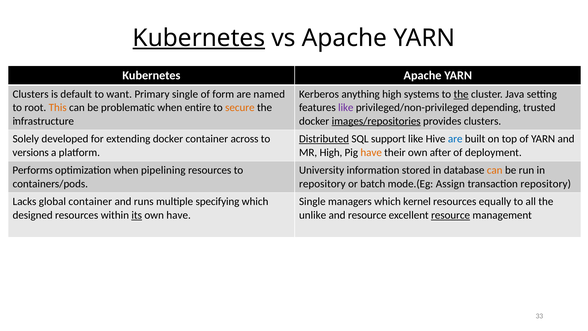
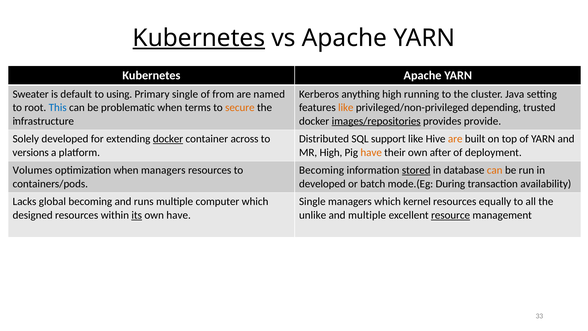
Clusters at (31, 94): Clusters -> Sweater
want: want -> using
form: form -> from
systems: systems -> running
the at (461, 94) underline: present -> none
This colour: orange -> blue
entire: entire -> terms
like at (346, 107) colour: purple -> orange
provides clusters: clusters -> provide
docker at (168, 139) underline: none -> present
Distributed underline: present -> none
are at (455, 139) colour: blue -> orange
Performs: Performs -> Volumes
when pipelining: pipelining -> managers
University at (322, 170): University -> Becoming
stored underline: none -> present
repository at (322, 184): repository -> developed
Assign: Assign -> During
transaction repository: repository -> availability
global container: container -> becoming
specifying: specifying -> computer
and resource: resource -> multiple
